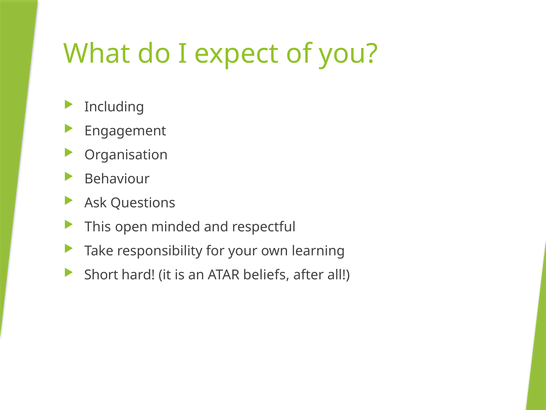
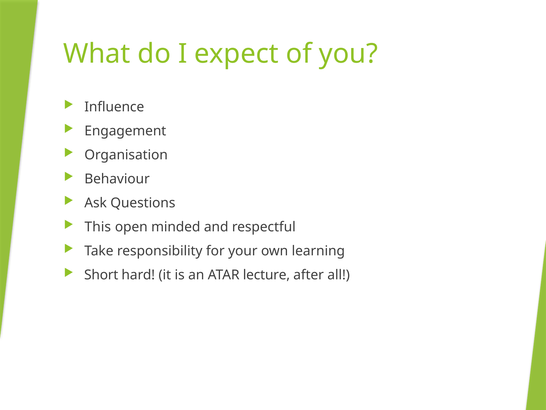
Including: Including -> Influence
beliefs: beliefs -> lecture
